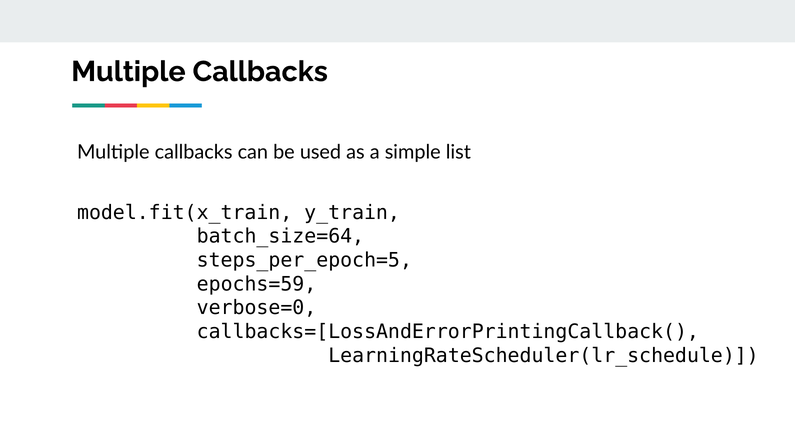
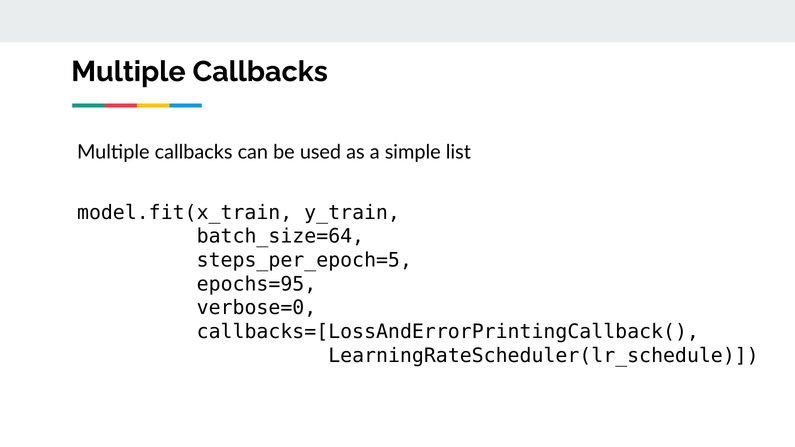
epochs=59: epochs=59 -> epochs=95
